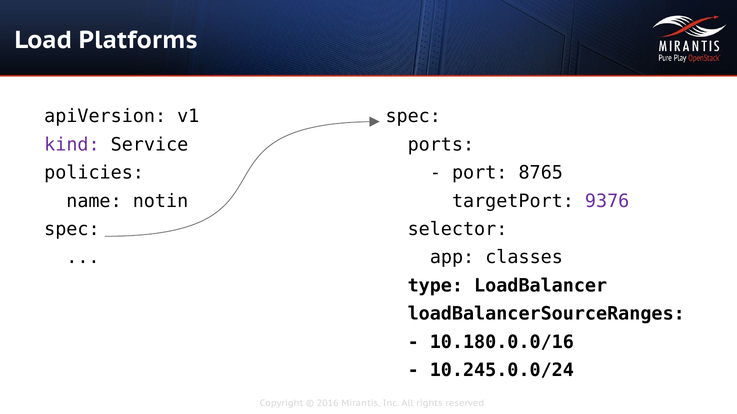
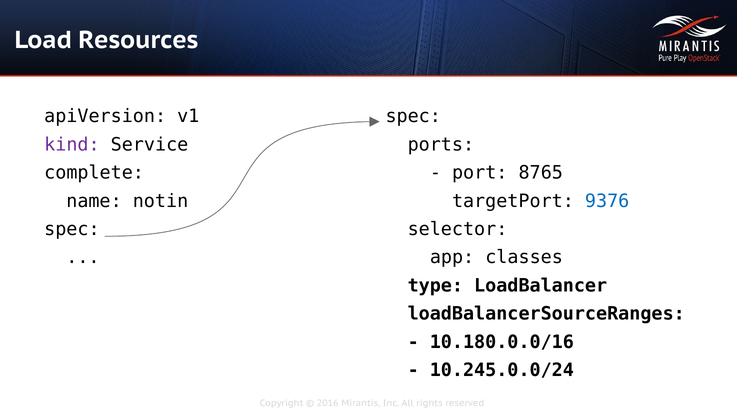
Platforms: Platforms -> Resources
policies: policies -> complete
9376 colour: purple -> blue
